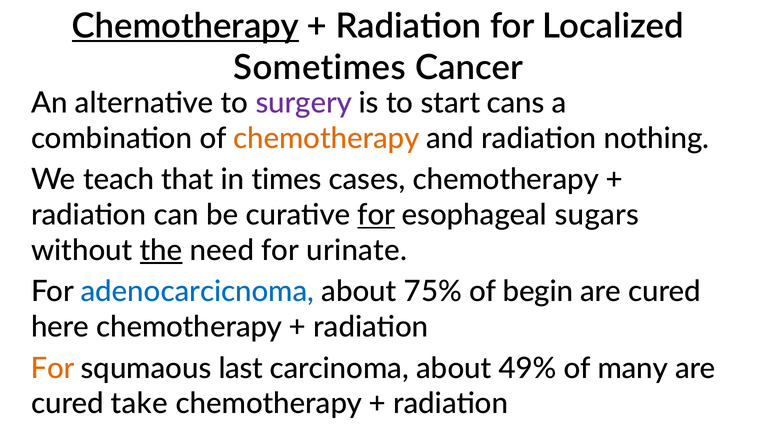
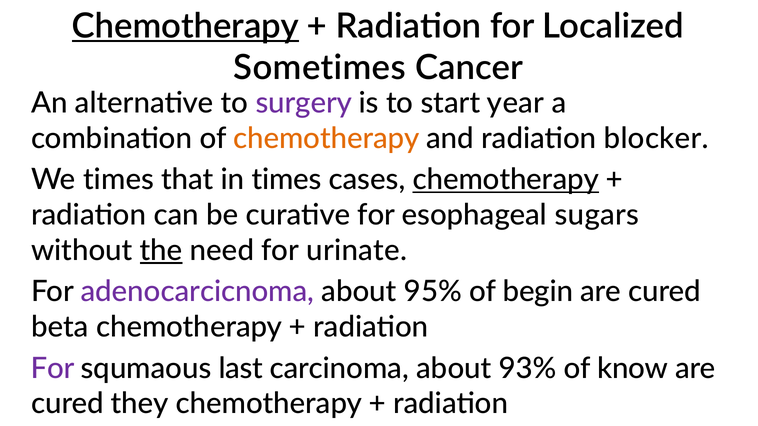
cans: cans -> year
nothing: nothing -> blocker
We teach: teach -> times
chemotherapy at (506, 180) underline: none -> present
for at (376, 215) underline: present -> none
adenocarcicnoma colour: blue -> purple
75%: 75% -> 95%
here: here -> beta
For at (53, 369) colour: orange -> purple
49%: 49% -> 93%
many: many -> know
take: take -> they
